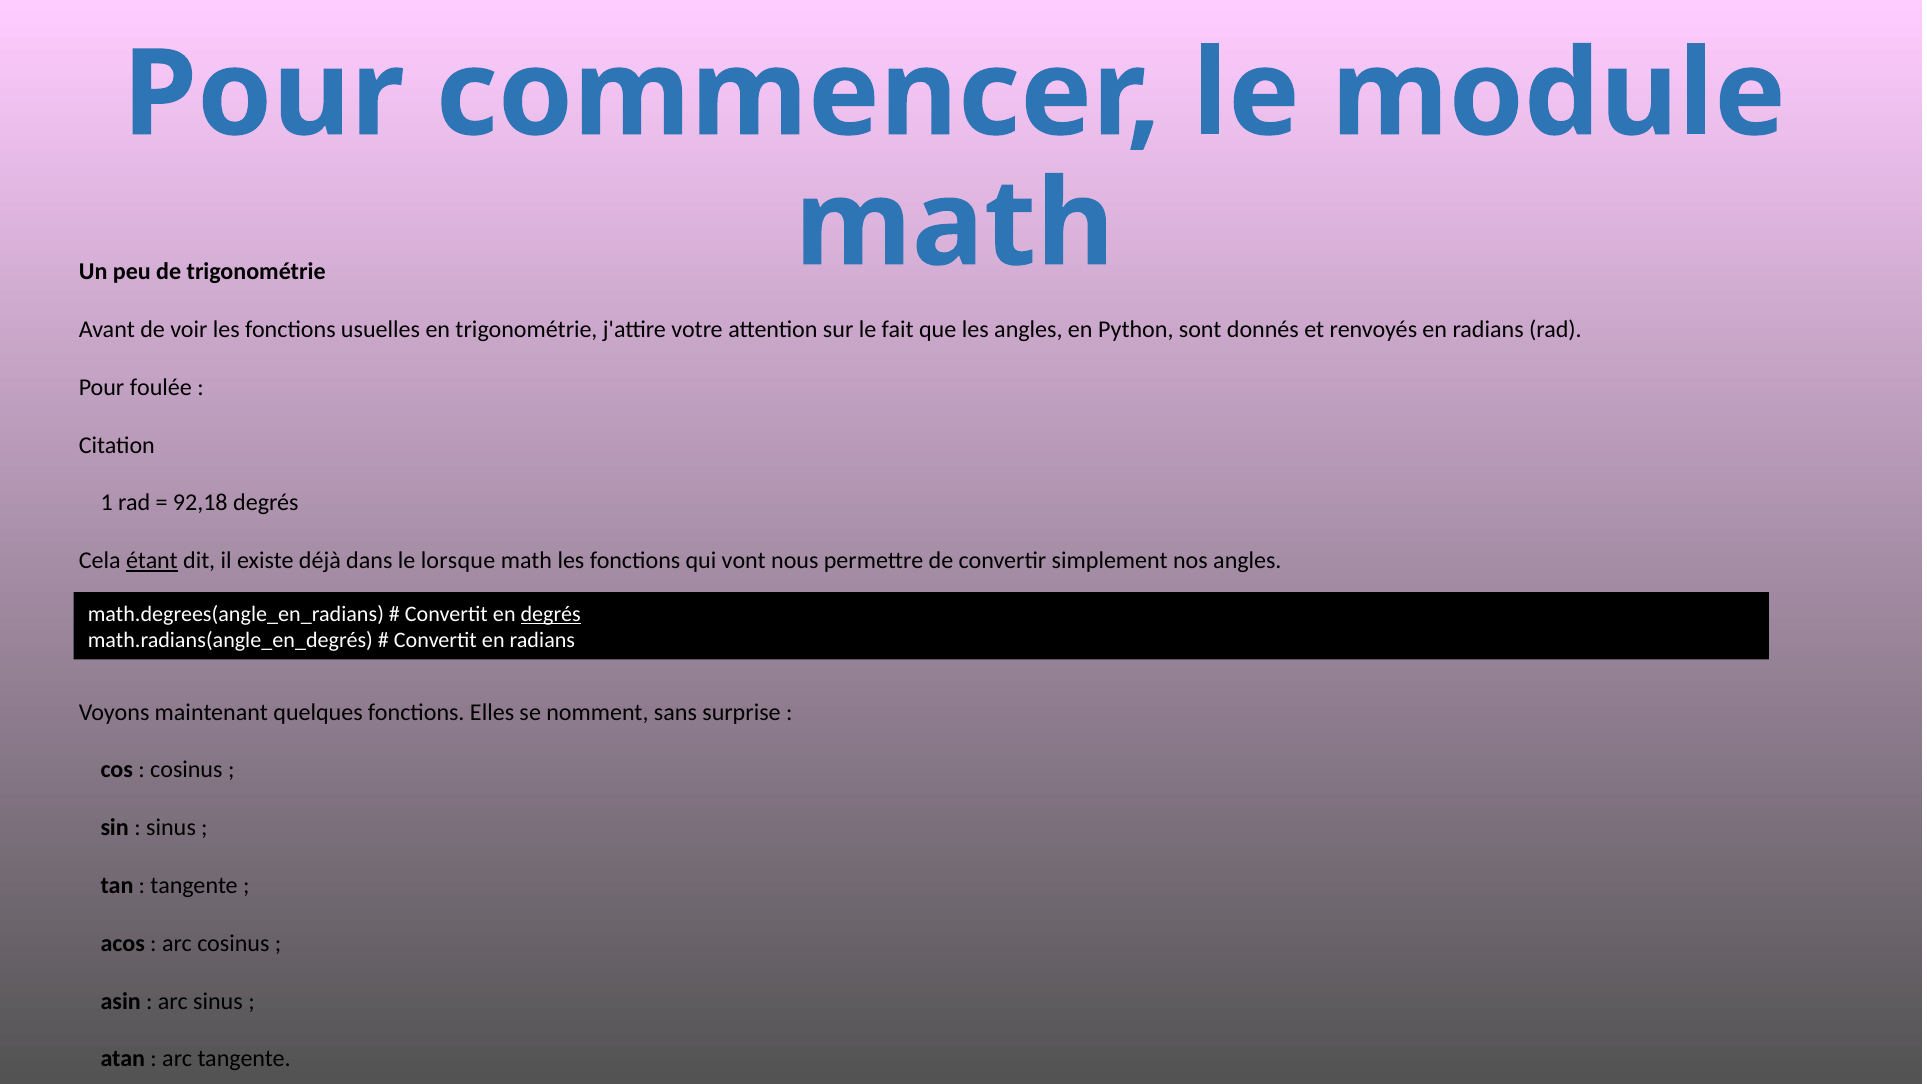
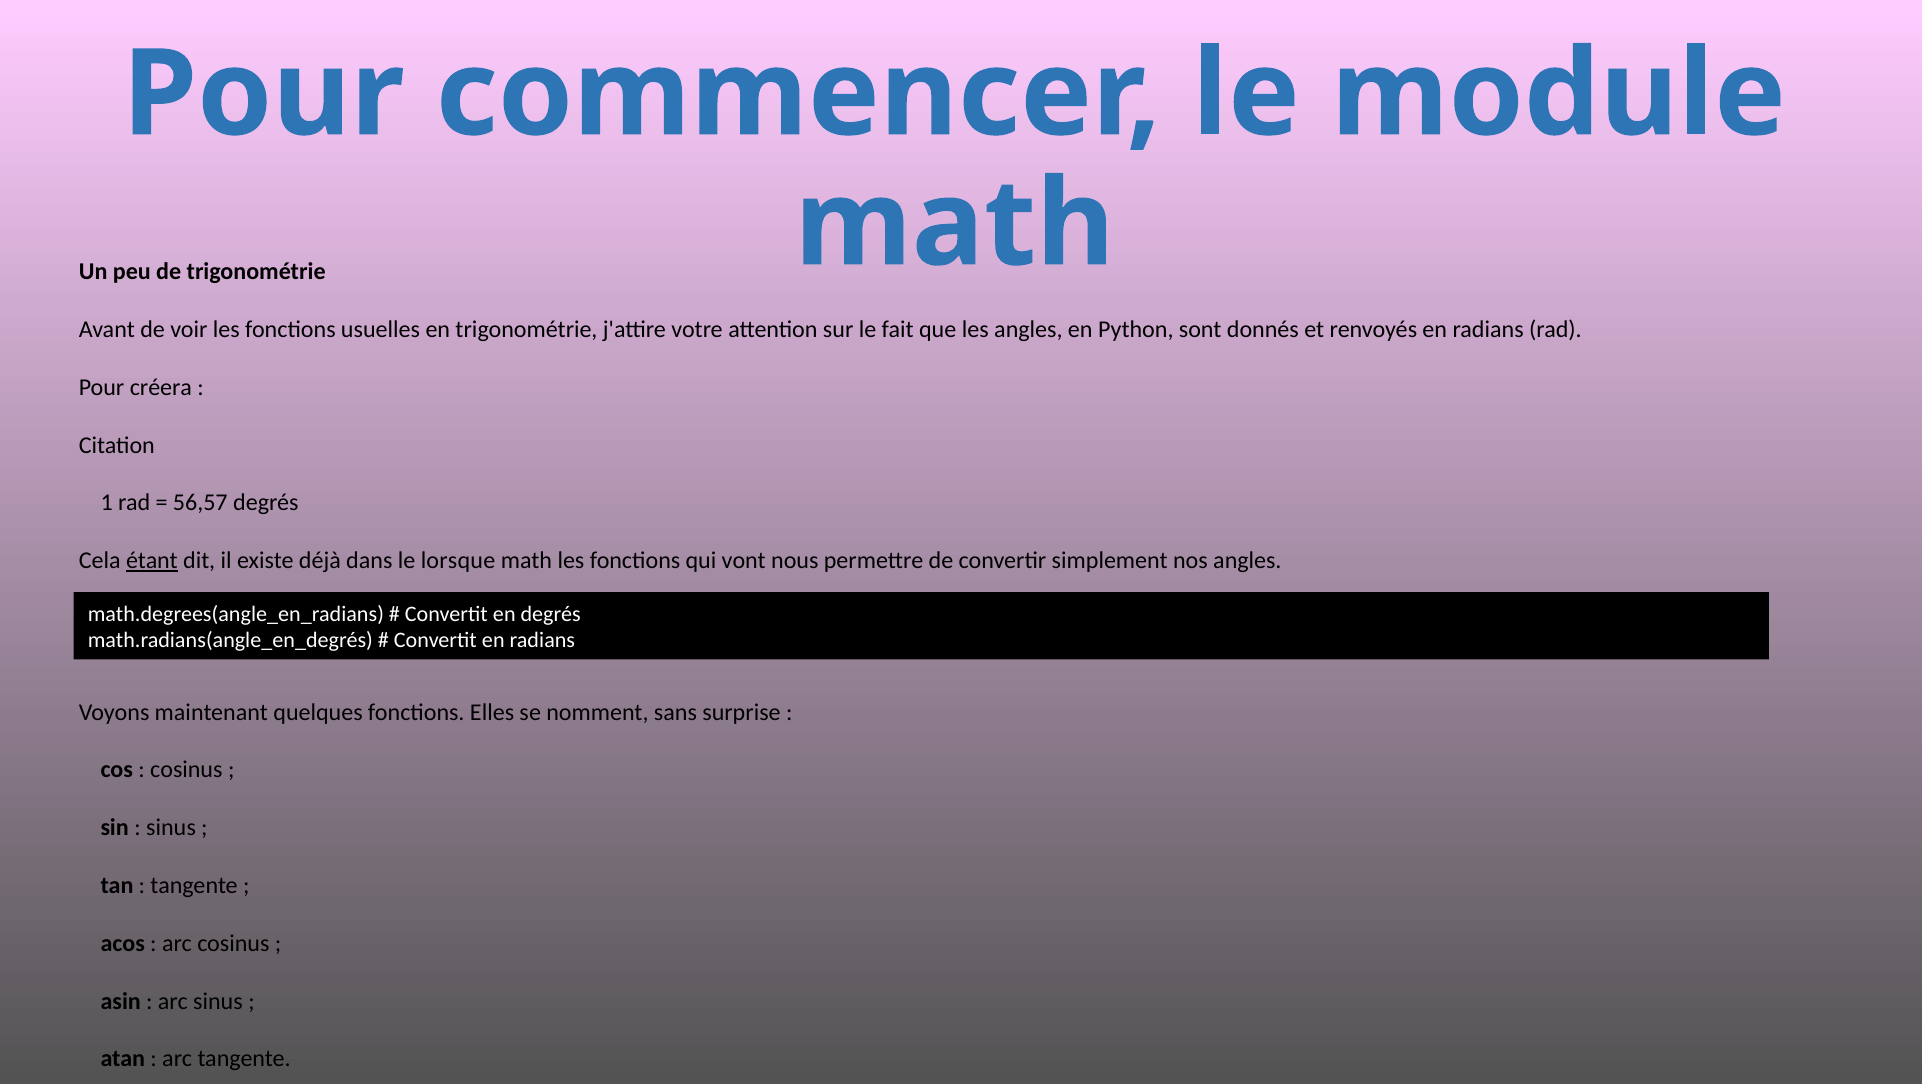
foulée: foulée -> créera
92,18: 92,18 -> 56,57
degrés at (551, 614) underline: present -> none
